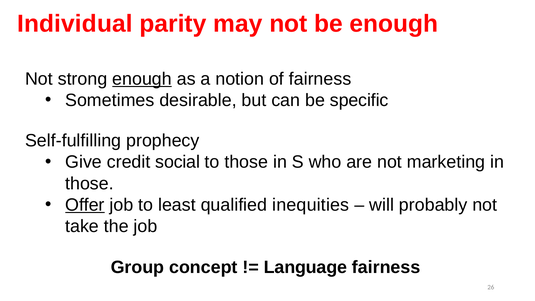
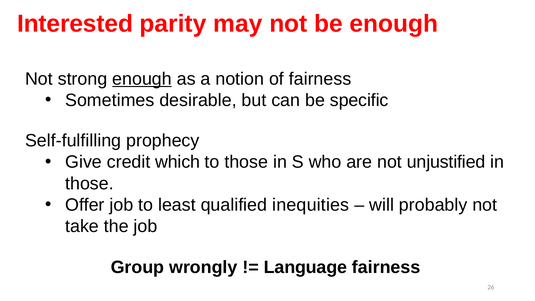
Individual: Individual -> Interested
social: social -> which
marketing: marketing -> unjustified
Offer underline: present -> none
concept: concept -> wrongly
